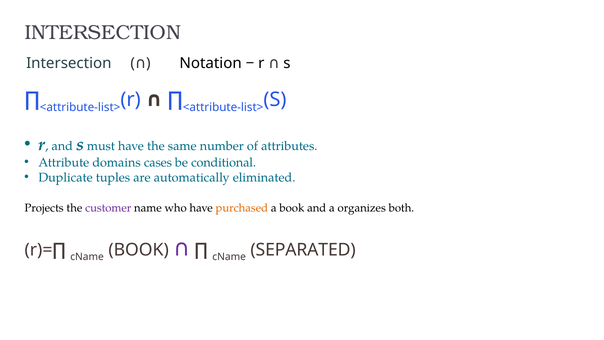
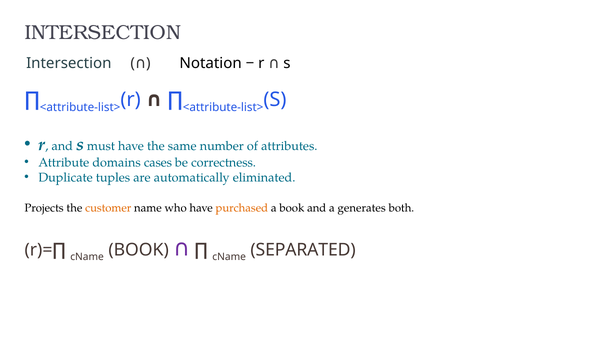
conditional: conditional -> correctness
customer colour: purple -> orange
organizes: organizes -> generates
